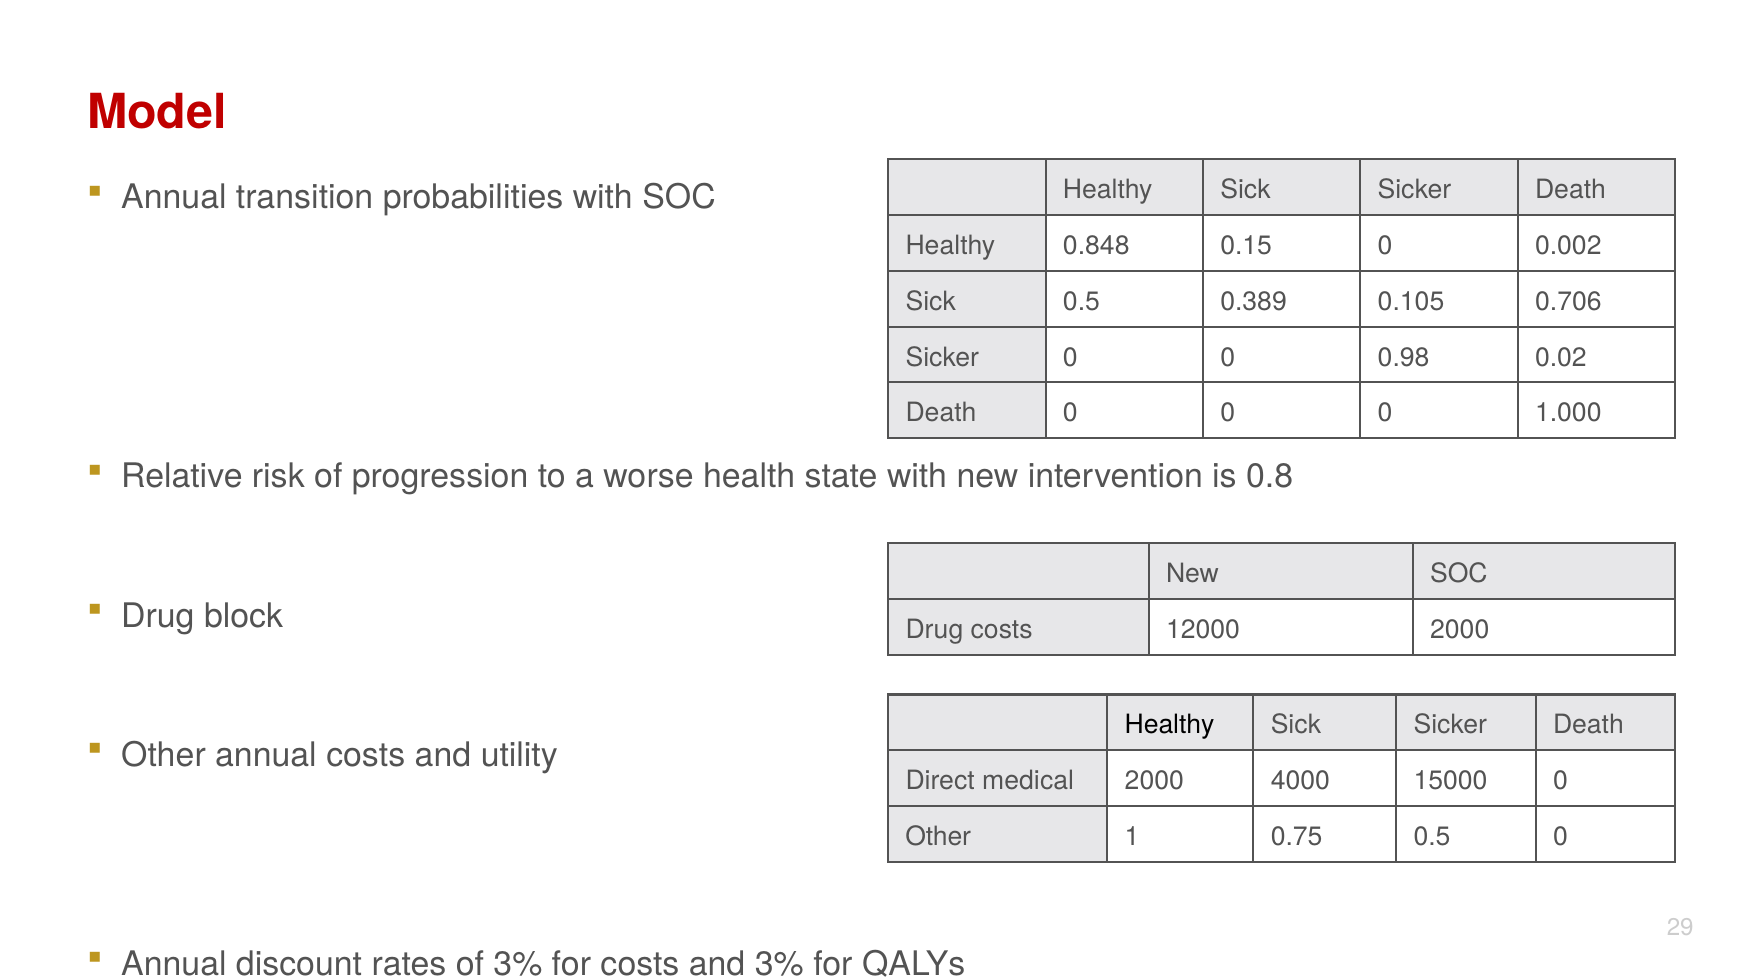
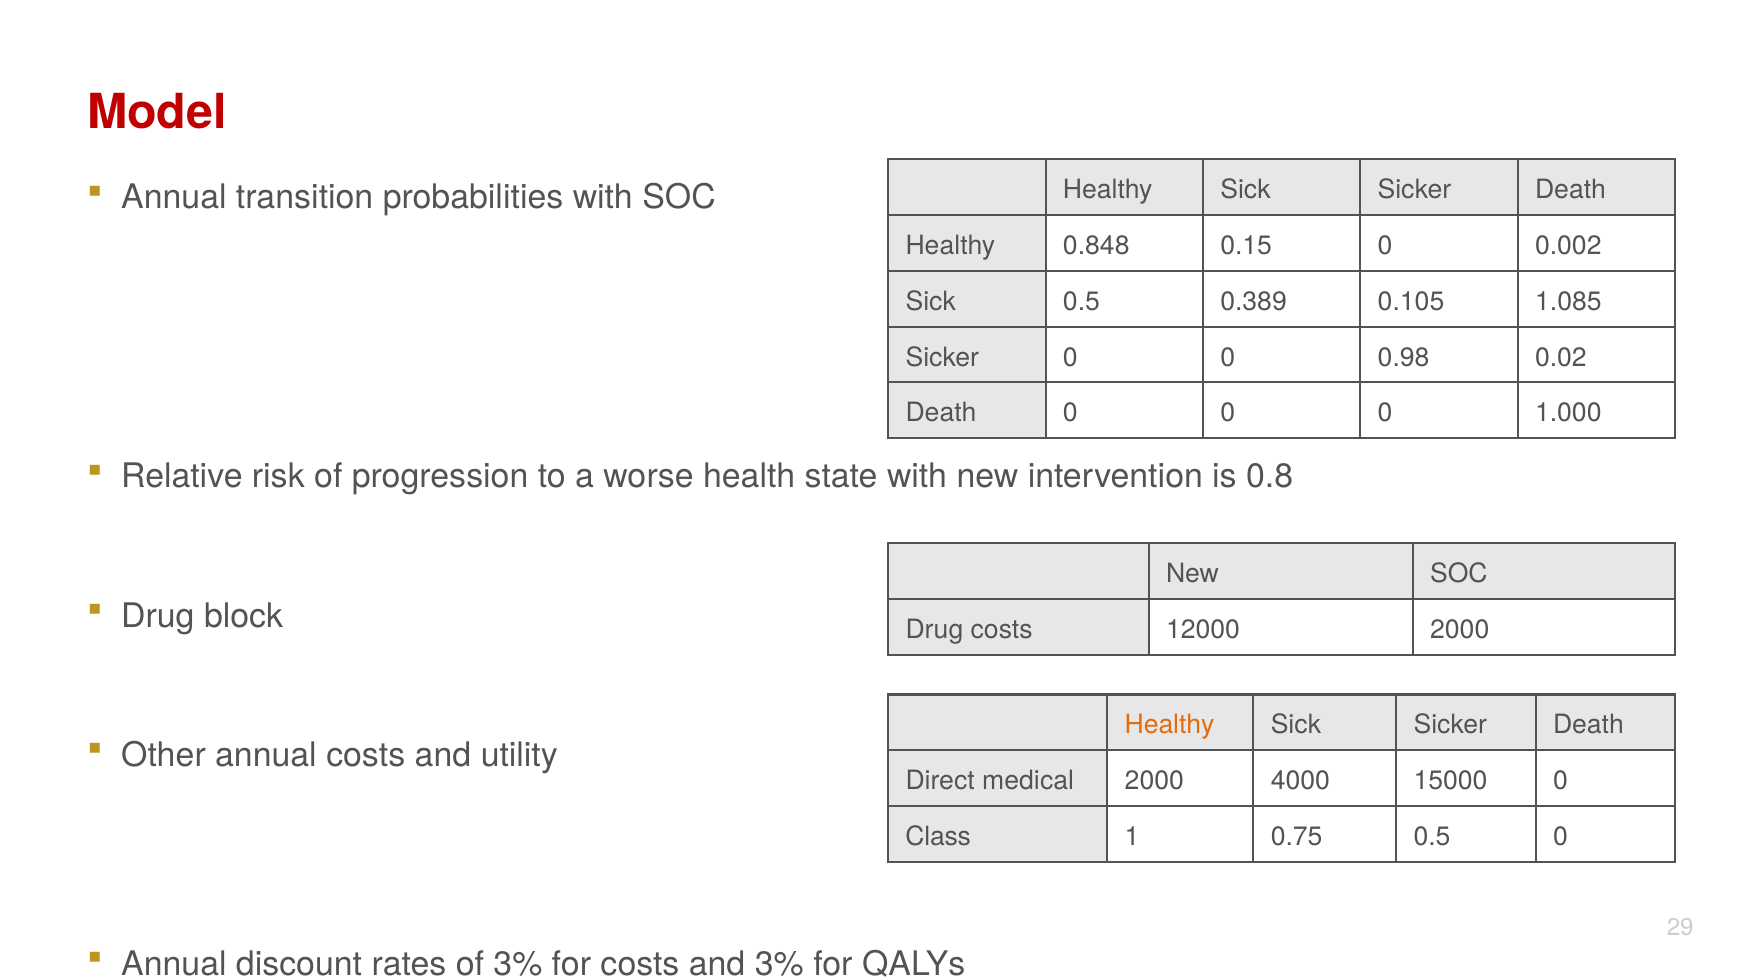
0.706: 0.706 -> 1.085
Healthy at (1170, 725) colour: black -> orange
Other at (938, 837): Other -> Class
